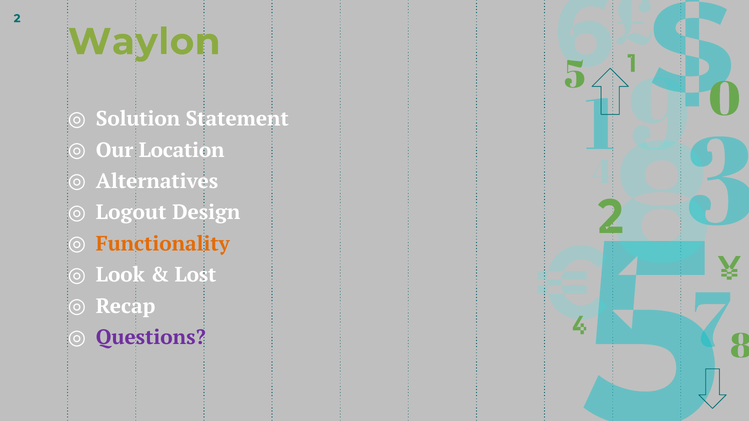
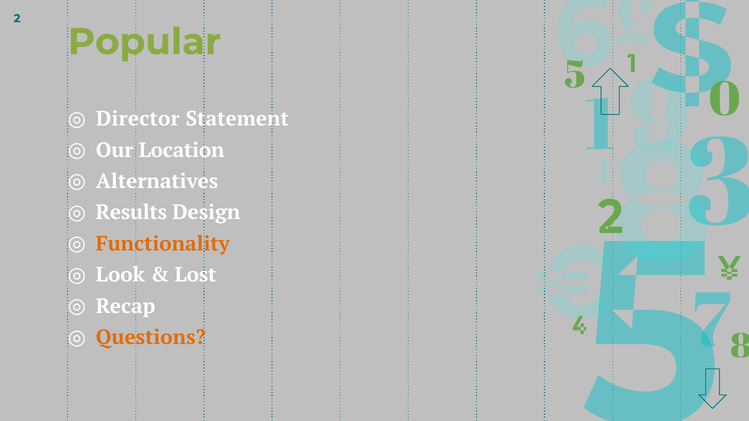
Waylon: Waylon -> Popular
Solution: Solution -> Director
Logout: Logout -> Results
Questions colour: purple -> orange
